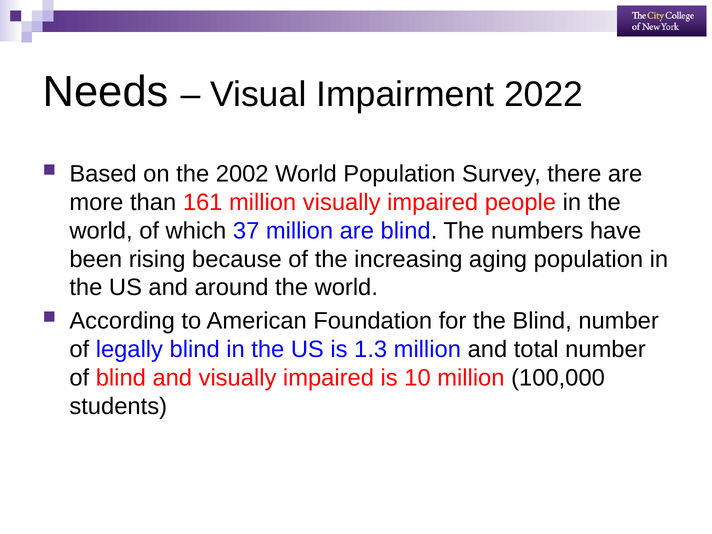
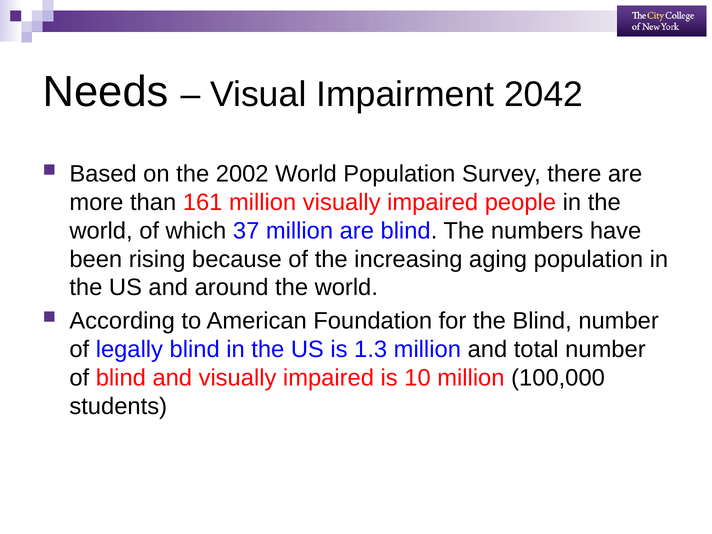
2022: 2022 -> 2042
